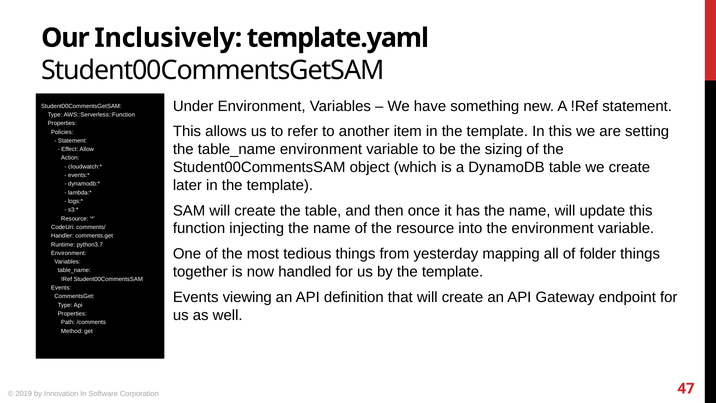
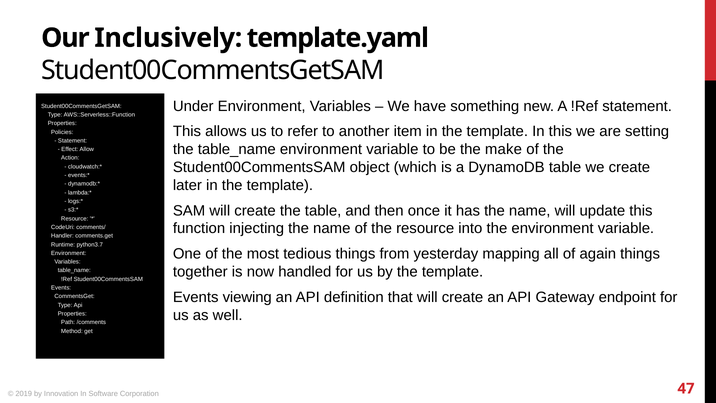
sizing: sizing -> make
folder: folder -> again
